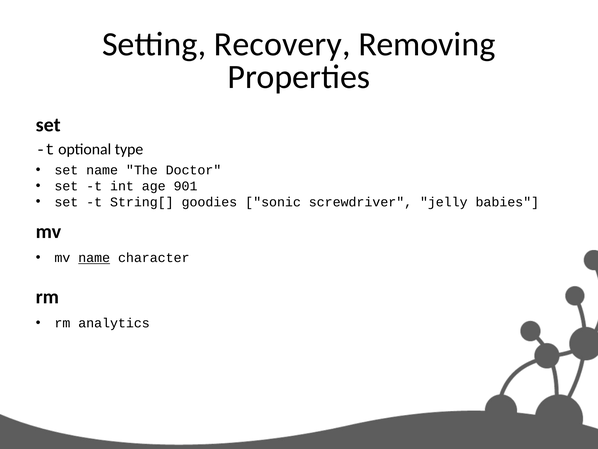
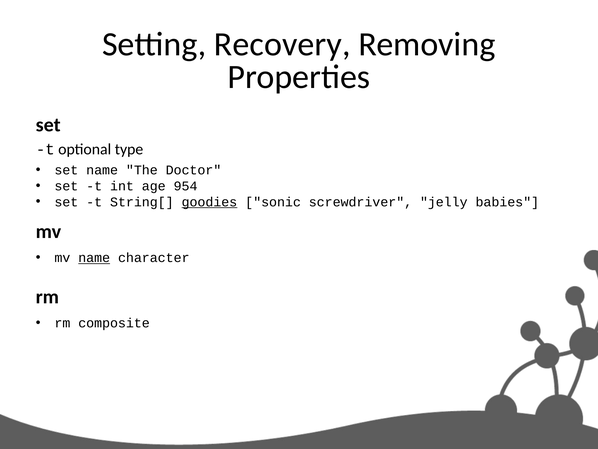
901: 901 -> 954
goodies underline: none -> present
analytics: analytics -> composite
